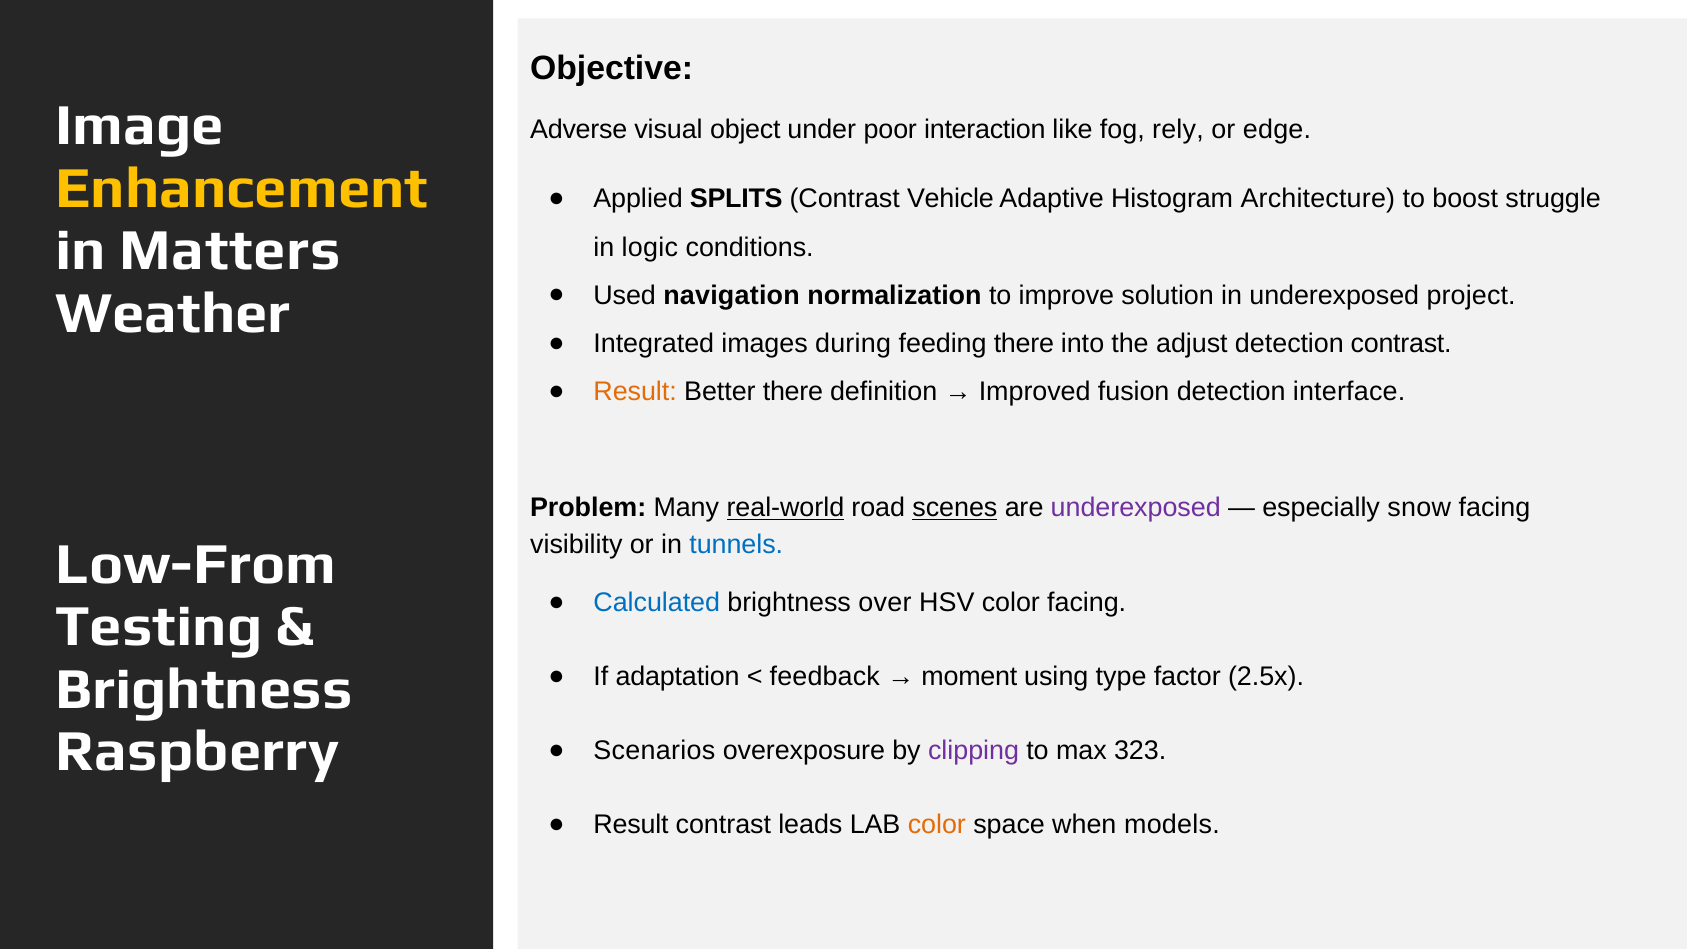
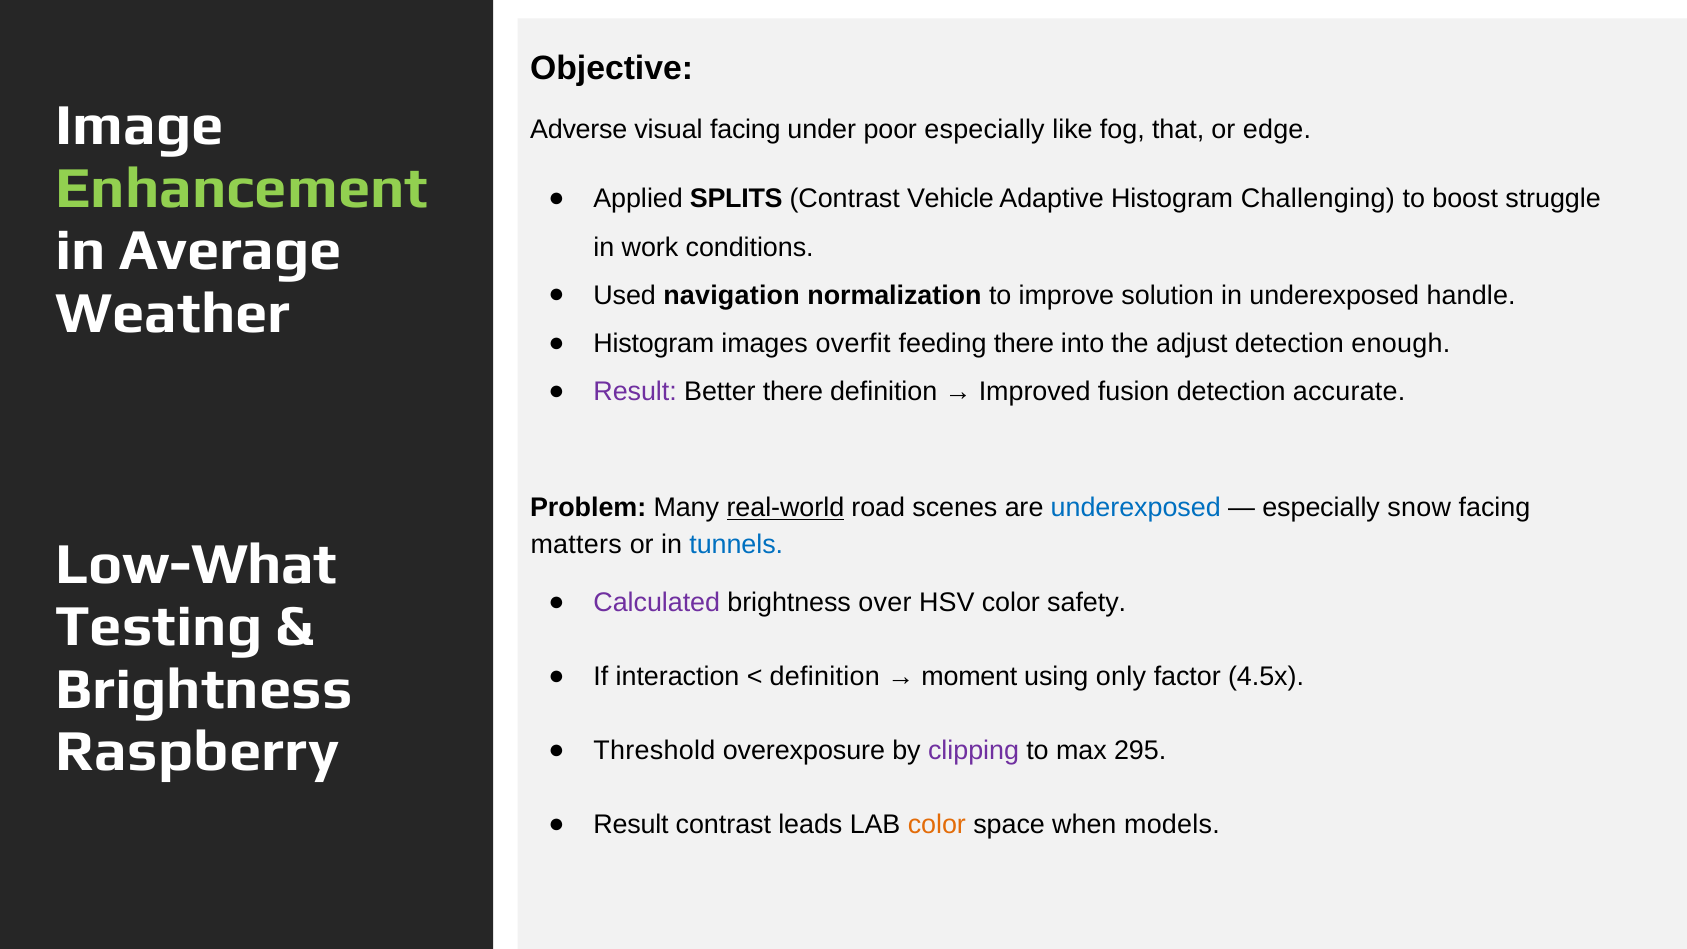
visual object: object -> facing
poor interaction: interaction -> especially
rely: rely -> that
Enhancement colour: yellow -> light green
Architecture: Architecture -> Challenging
Matters: Matters -> Average
logic: logic -> work
project: project -> handle
Integrated at (654, 344): Integrated -> Histogram
during: during -> overfit
detection contrast: contrast -> enough
Result at (635, 392) colour: orange -> purple
interface: interface -> accurate
scenes underline: present -> none
underexposed at (1136, 508) colour: purple -> blue
visibility: visibility -> matters
Low-From: Low-From -> Low-What
Calculated colour: blue -> purple
color facing: facing -> safety
adaptation: adaptation -> interaction
feedback at (825, 677): feedback -> definition
type: type -> only
2.5x: 2.5x -> 4.5x
Scenarios: Scenarios -> Threshold
323: 323 -> 295
